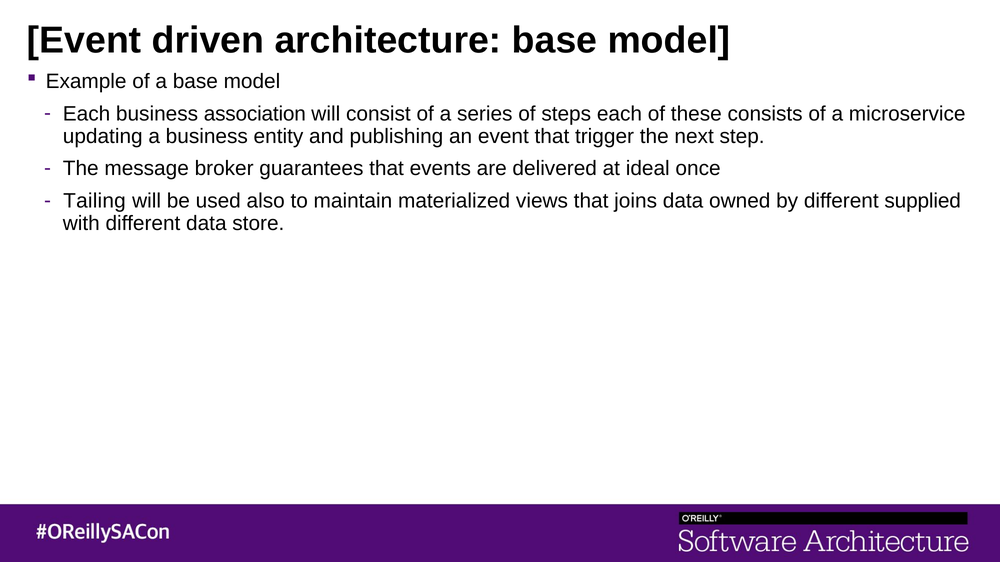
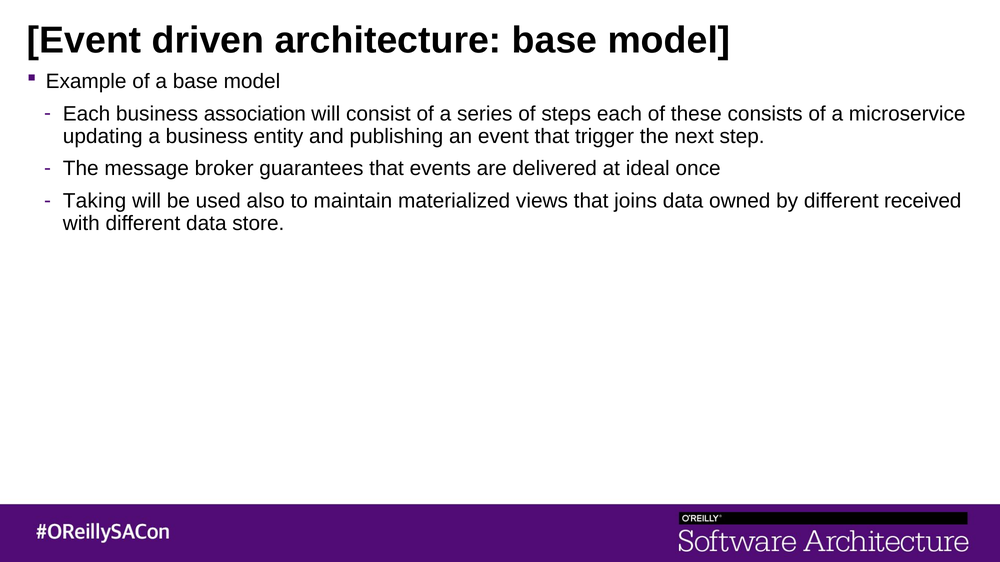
Tailing: Tailing -> Taking
supplied: supplied -> received
